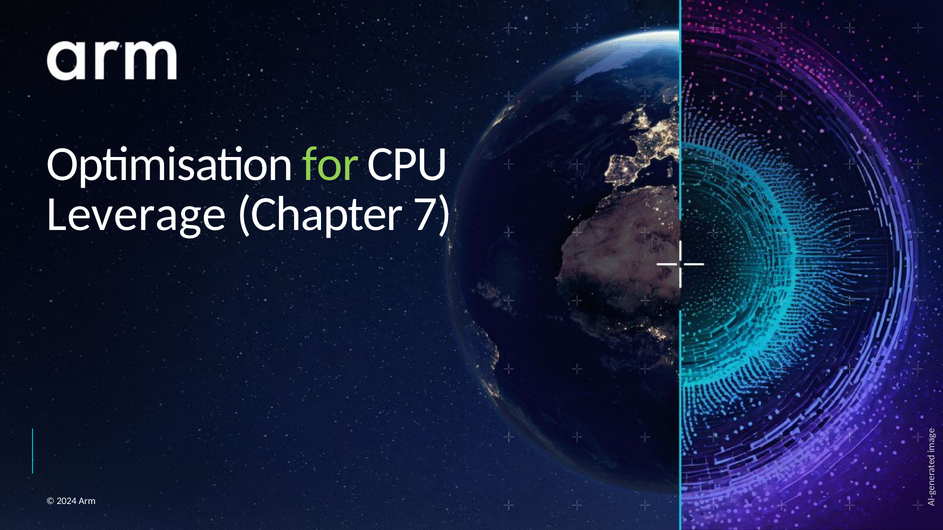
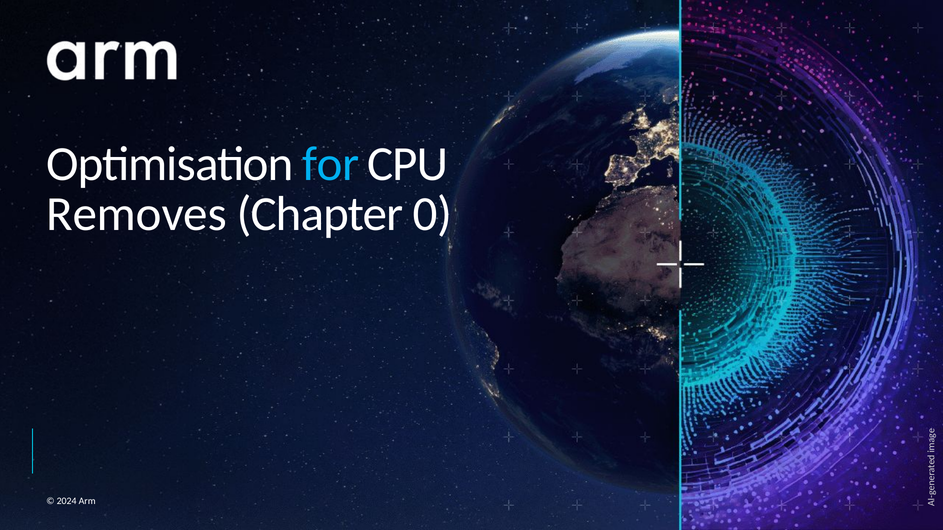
for colour: light green -> light blue
Leverage: Leverage -> Removes
7: 7 -> 0
